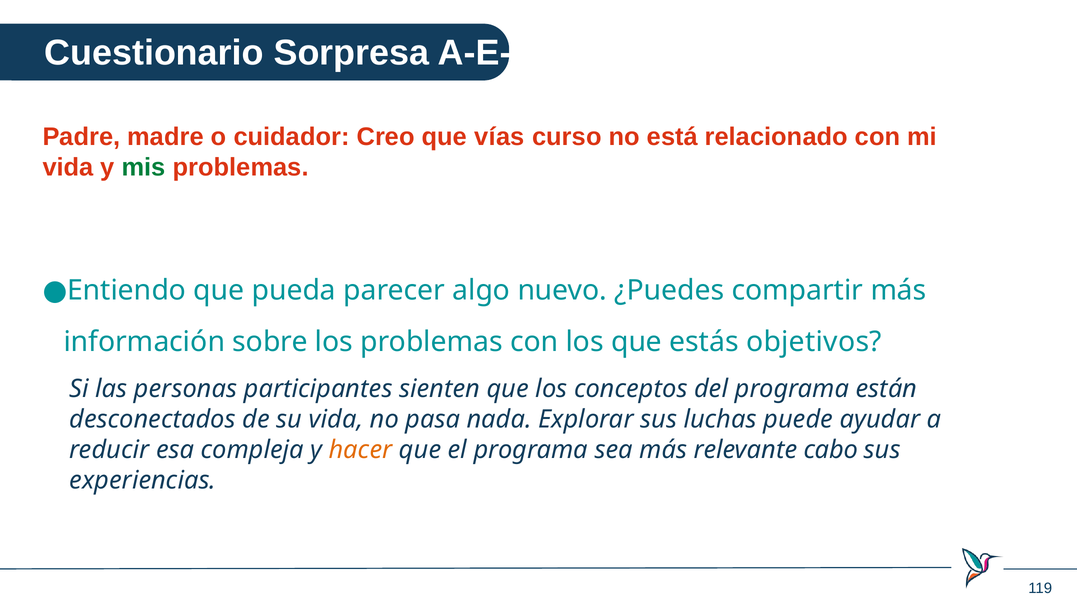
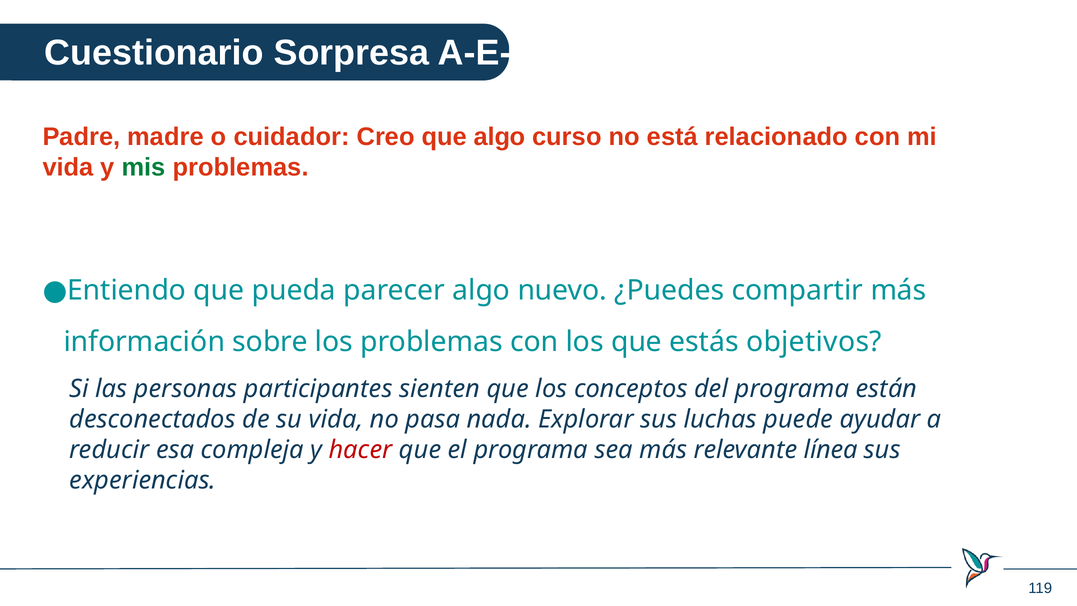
que vías: vías -> algo
hacer colour: orange -> red
cabo: cabo -> línea
